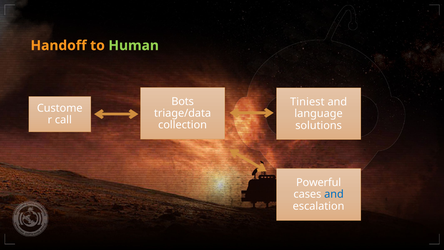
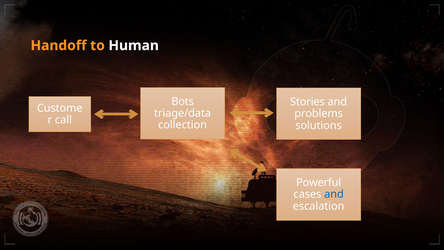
Human colour: light green -> white
Tiniest: Tiniest -> Stories
language: language -> problems
